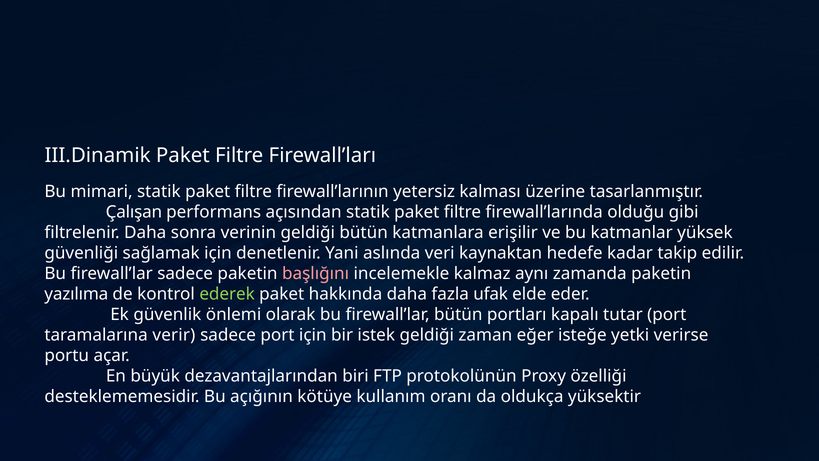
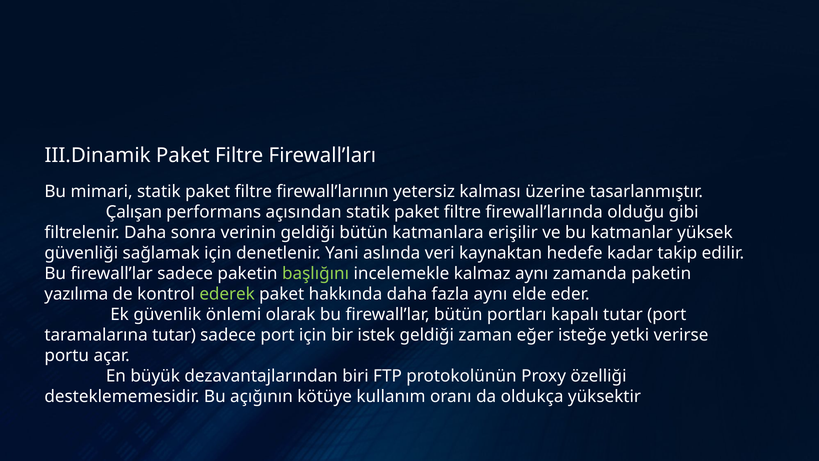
başlığını colour: pink -> light green
fazla ufak: ufak -> aynı
taramalarına verir: verir -> tutar
